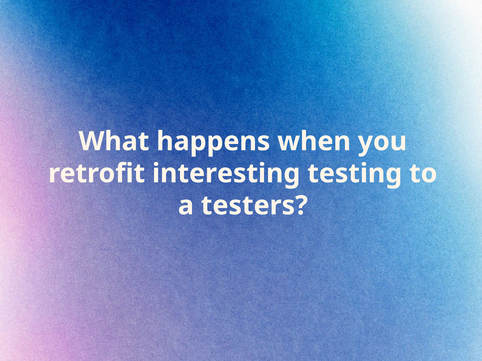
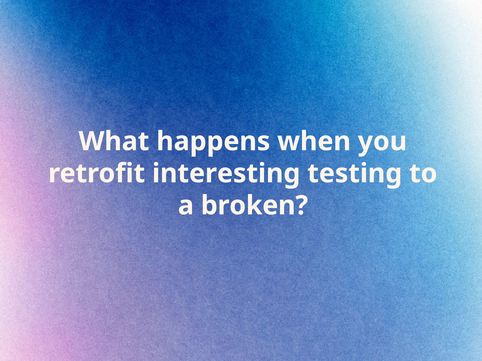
testers: testers -> broken
